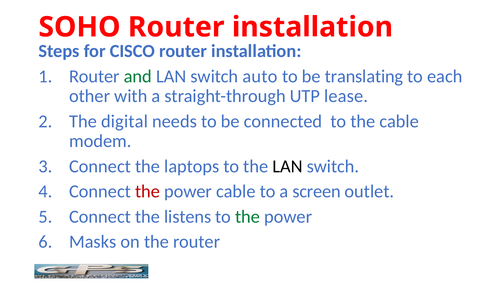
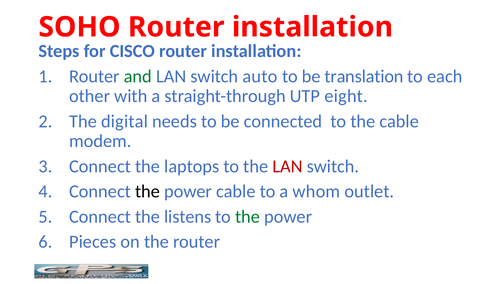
translating: translating -> translation
lease: lease -> eight
LAN at (287, 166) colour: black -> red
the at (148, 191) colour: red -> black
screen: screen -> whom
Masks: Masks -> Pieces
